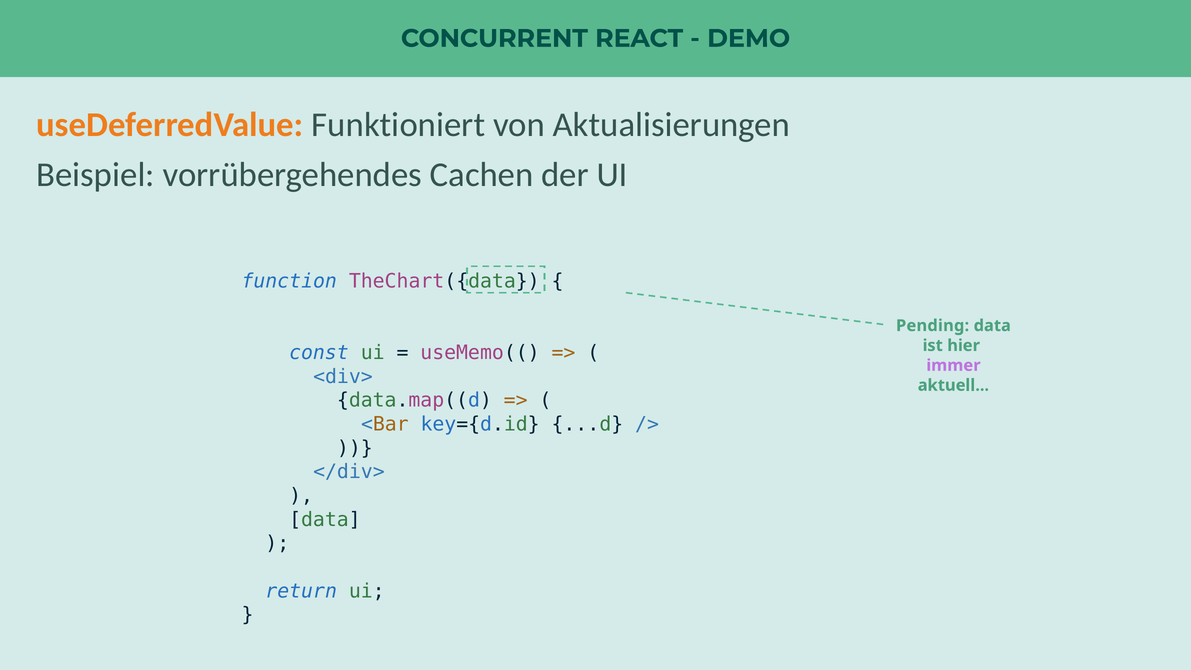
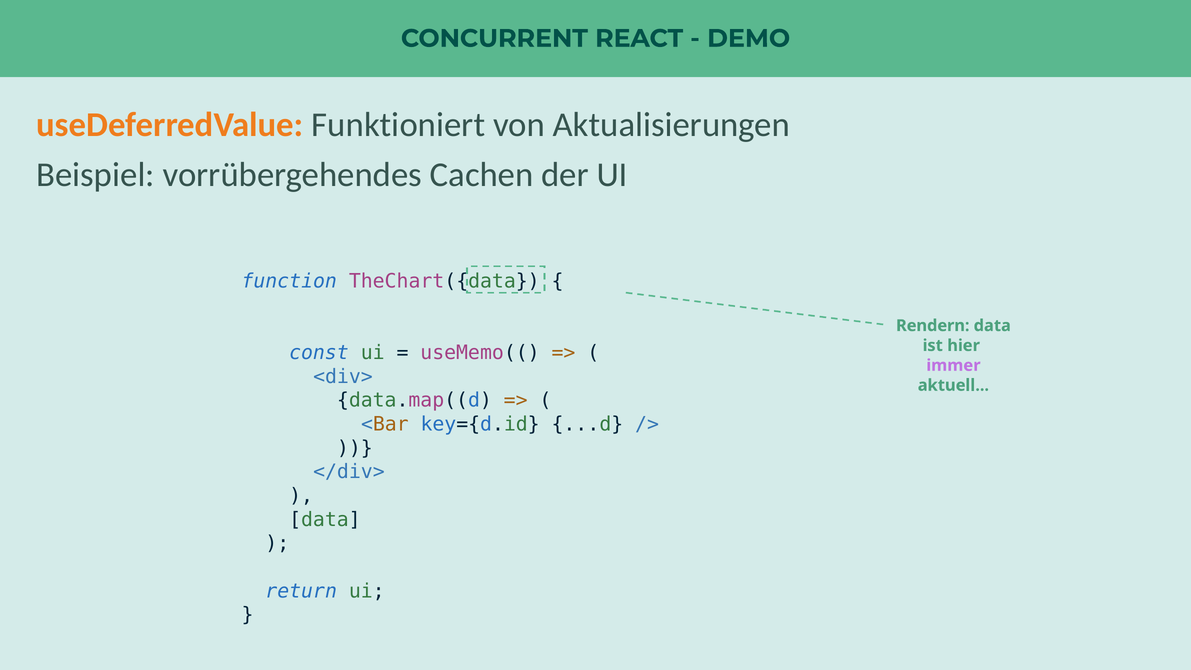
Pending: Pending -> Rendern
